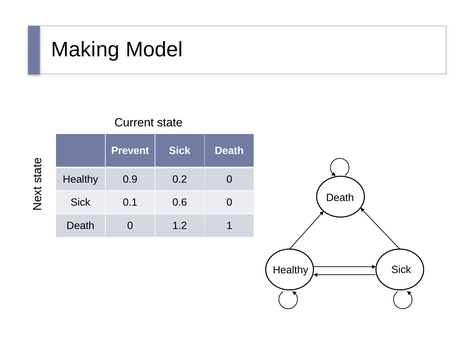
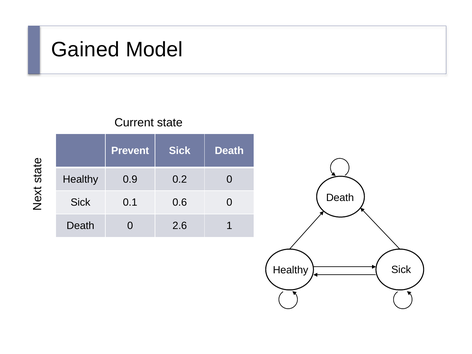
Making: Making -> Gained
1.2: 1.2 -> 2.6
